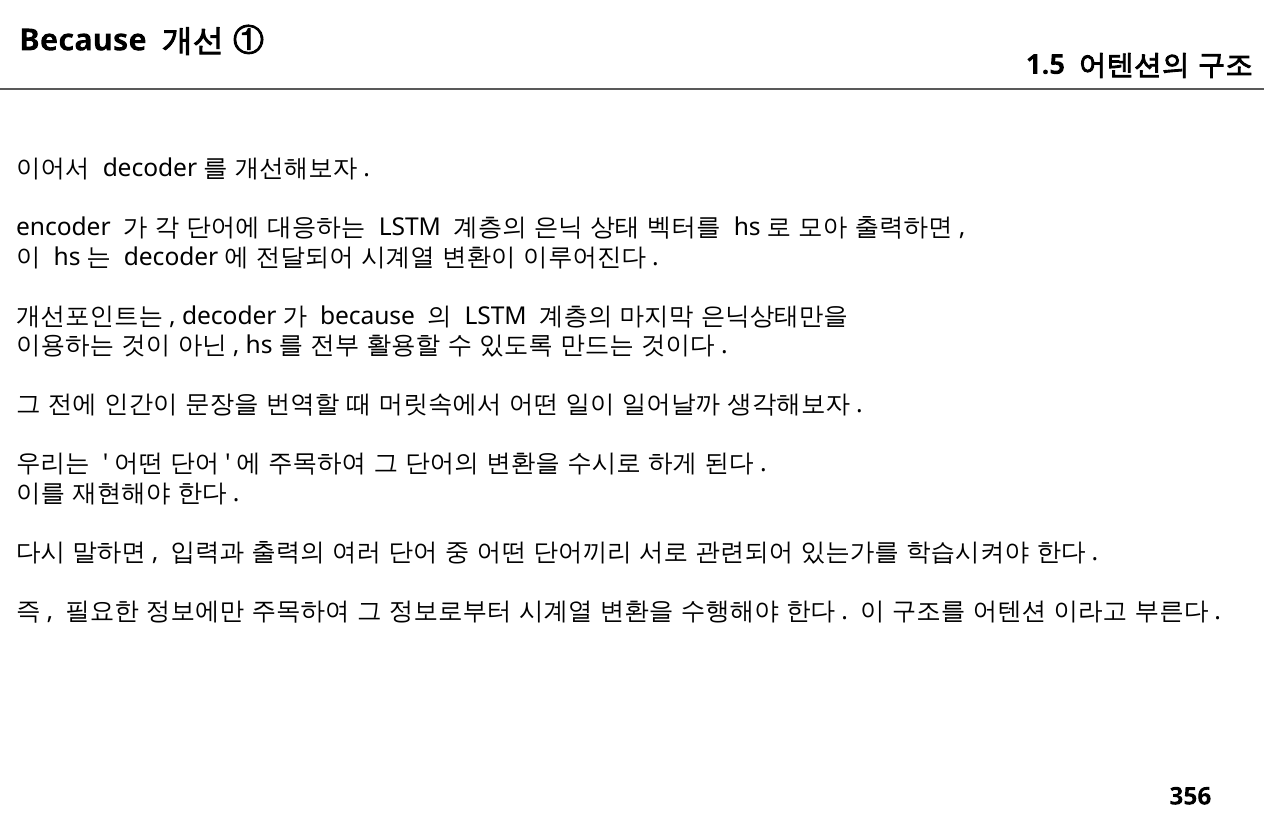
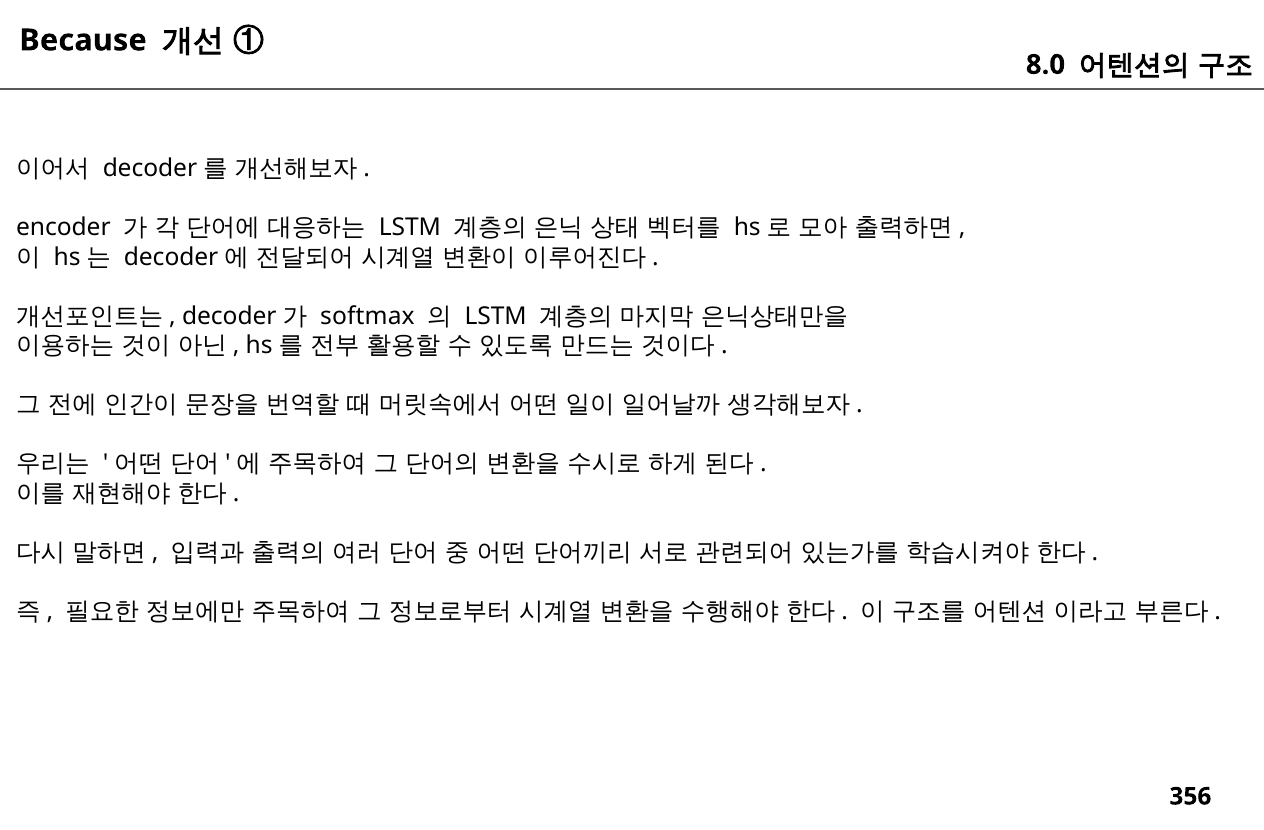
1.5: 1.5 -> 8.0
because at (368, 316): because -> softmax
